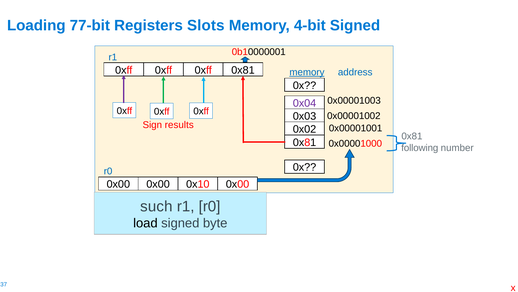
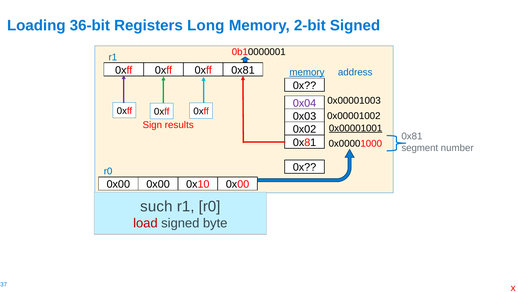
77-bit: 77-bit -> 36-bit
Slots: Slots -> Long
4-bit: 4-bit -> 2-bit
0x00001001 underline: none -> present
following: following -> segment
load colour: black -> red
